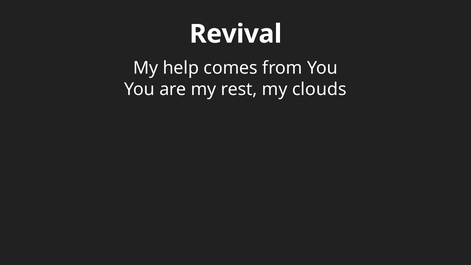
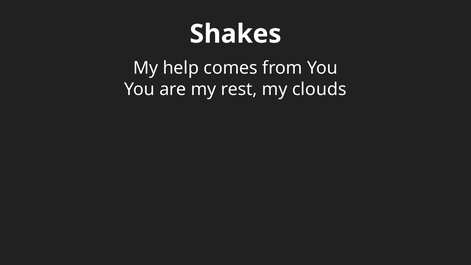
Revival: Revival -> Shakes
